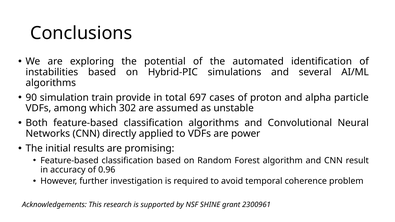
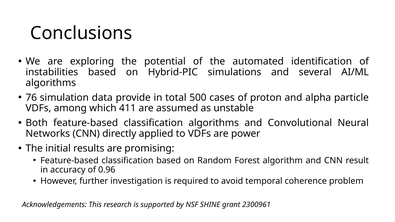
90: 90 -> 76
train: train -> data
697: 697 -> 500
302: 302 -> 411
